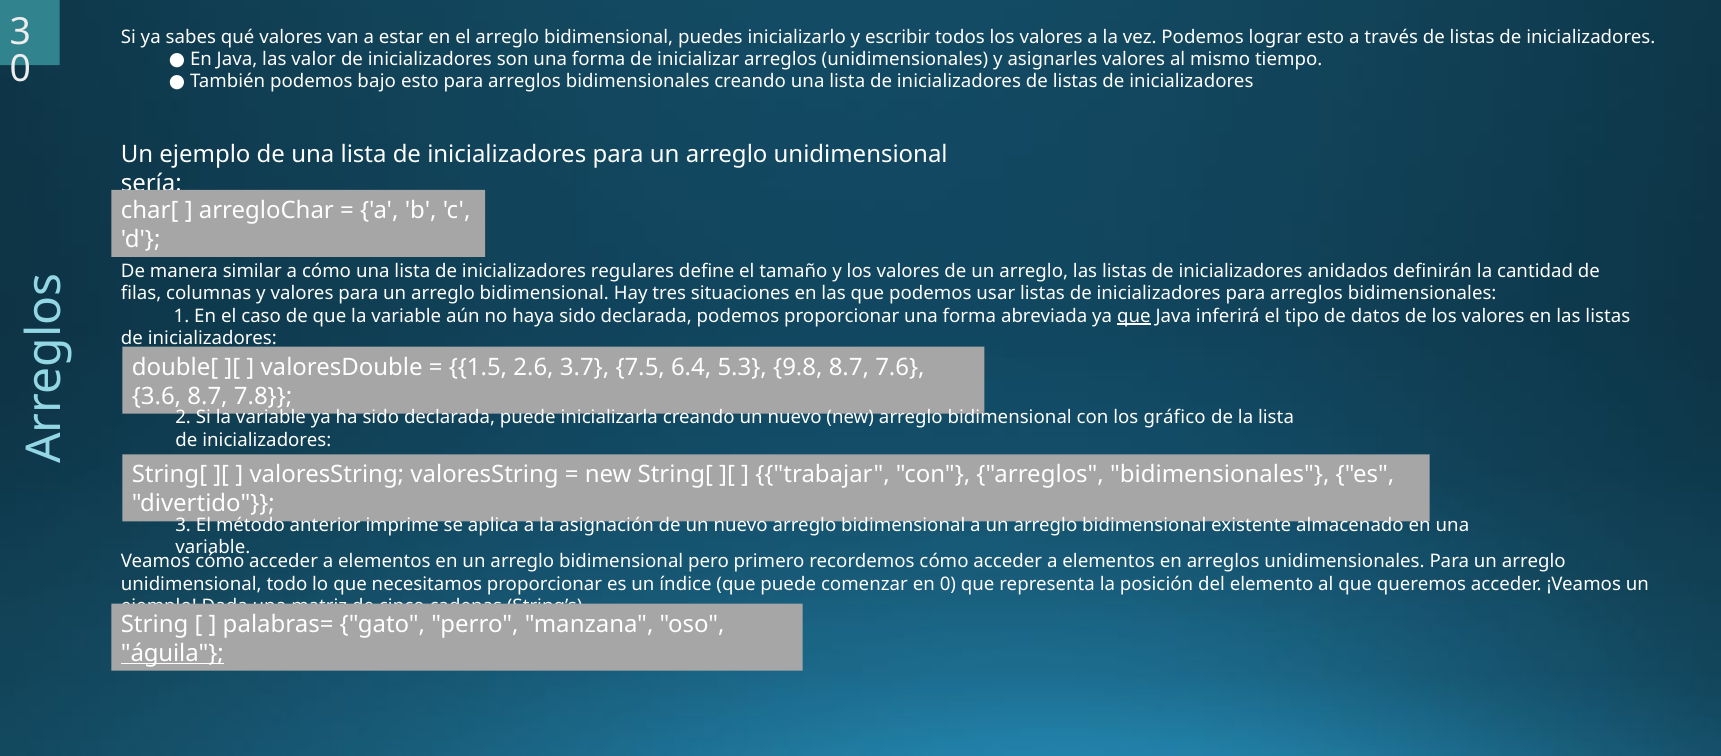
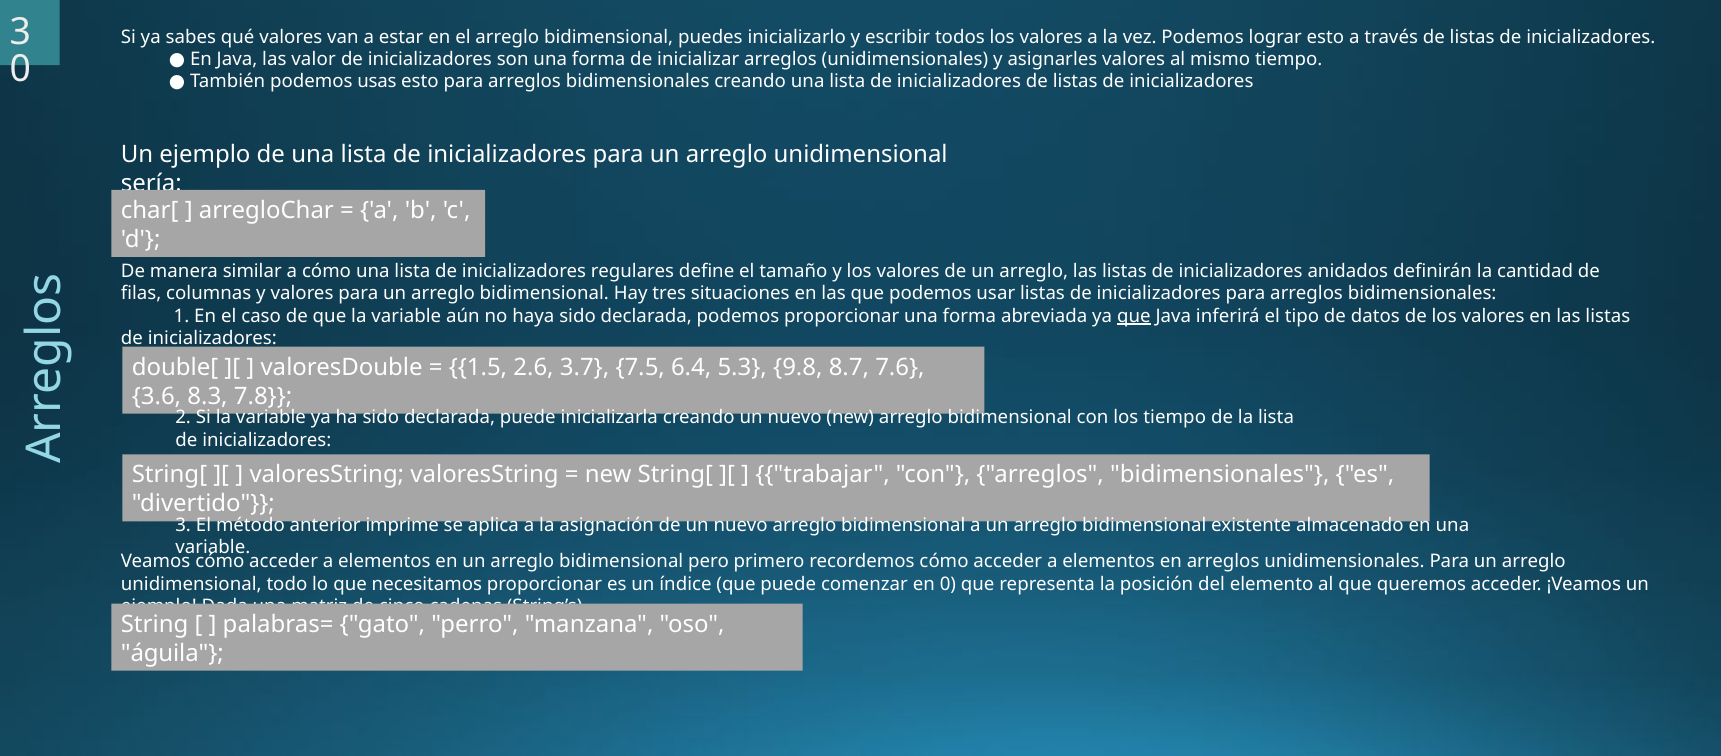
bajo: bajo -> usas
3.6 8.7: 8.7 -> 8.3
los gráfico: gráfico -> tiempo
águila underline: present -> none
